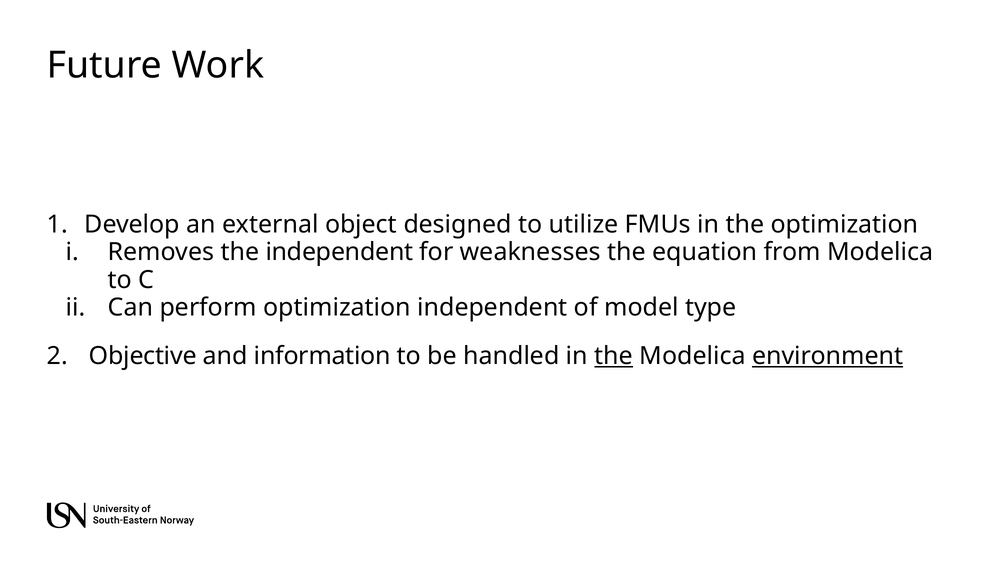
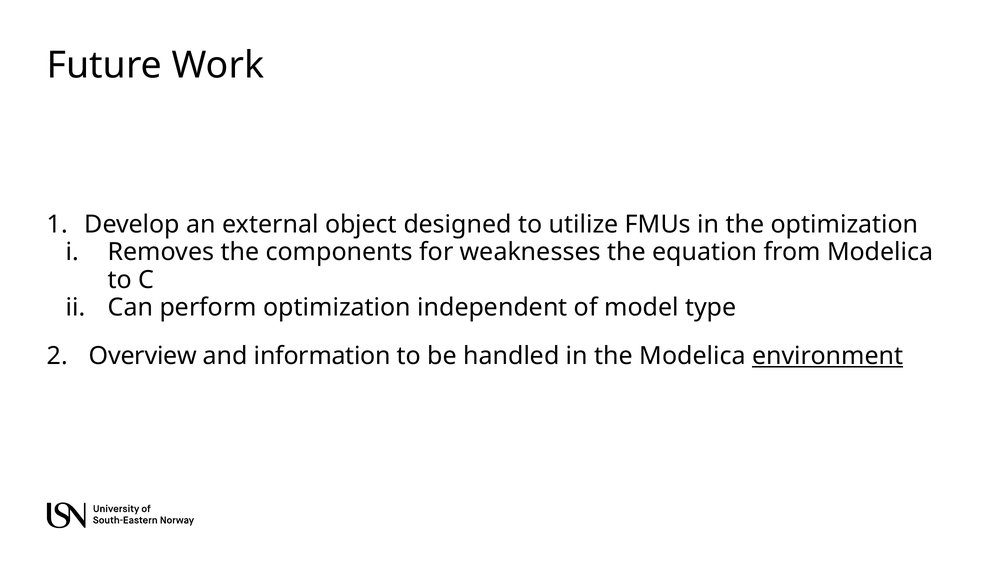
the independent: independent -> components
Objective: Objective -> Overview
the at (614, 356) underline: present -> none
